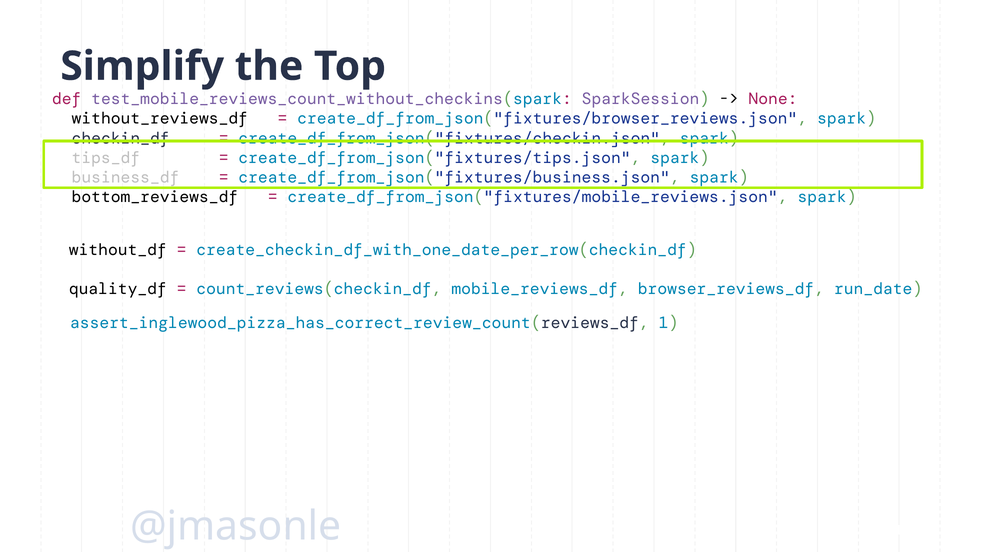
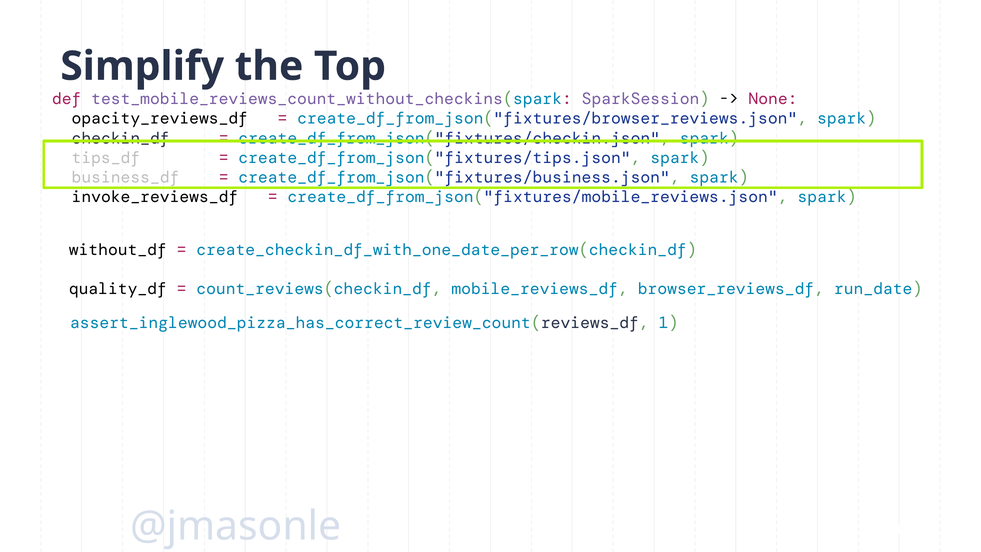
without_reviews_df: without_reviews_df -> opacity_reviews_df
bottom_reviews_df: bottom_reviews_df -> invoke_reviews_df
